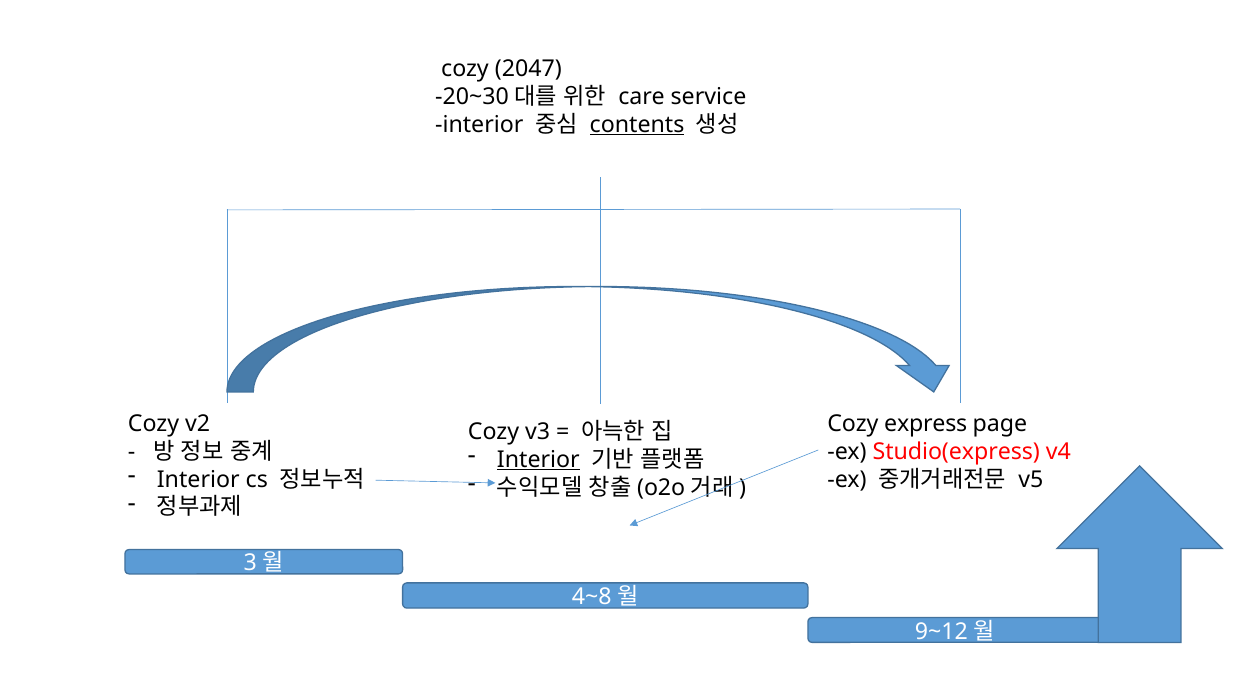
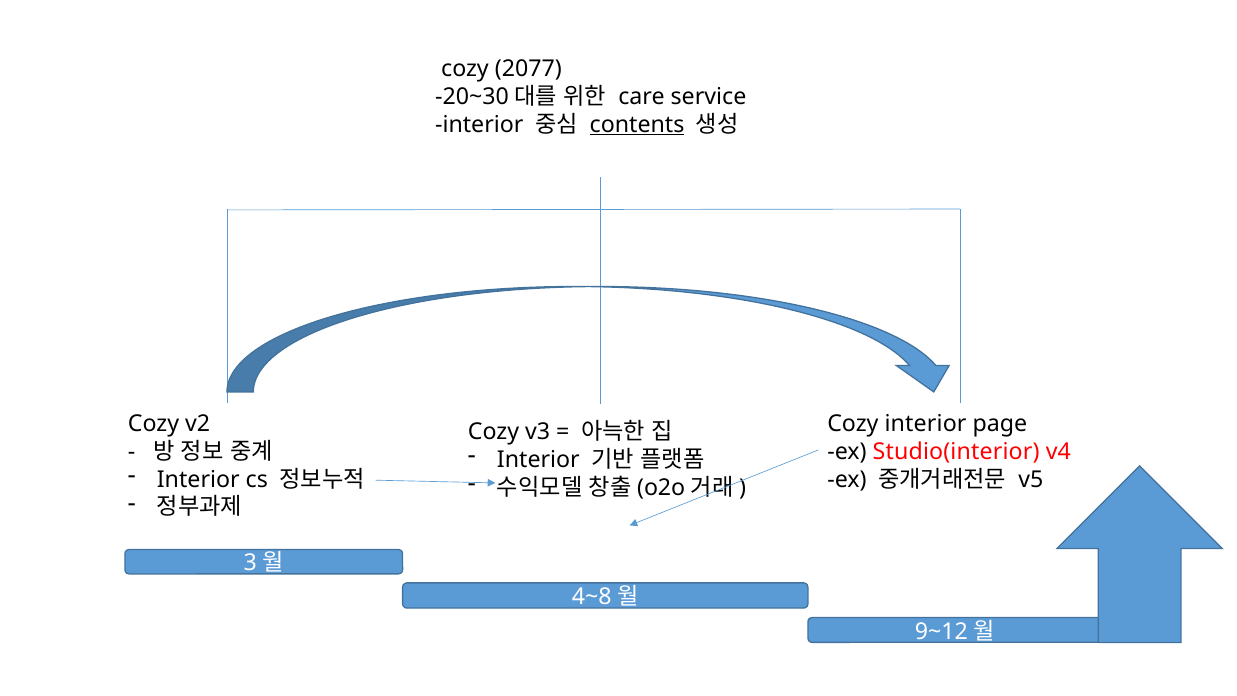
2047: 2047 -> 2077
Cozy express: express -> interior
Studio(express: Studio(express -> Studio(interior
Interior at (538, 460) underline: present -> none
